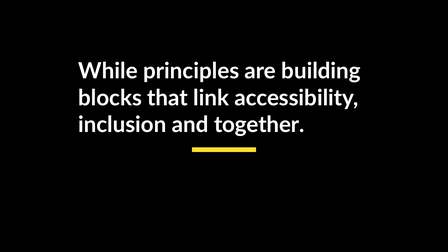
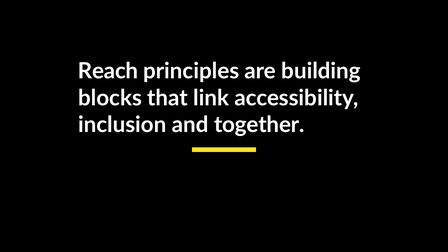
While: While -> Reach
